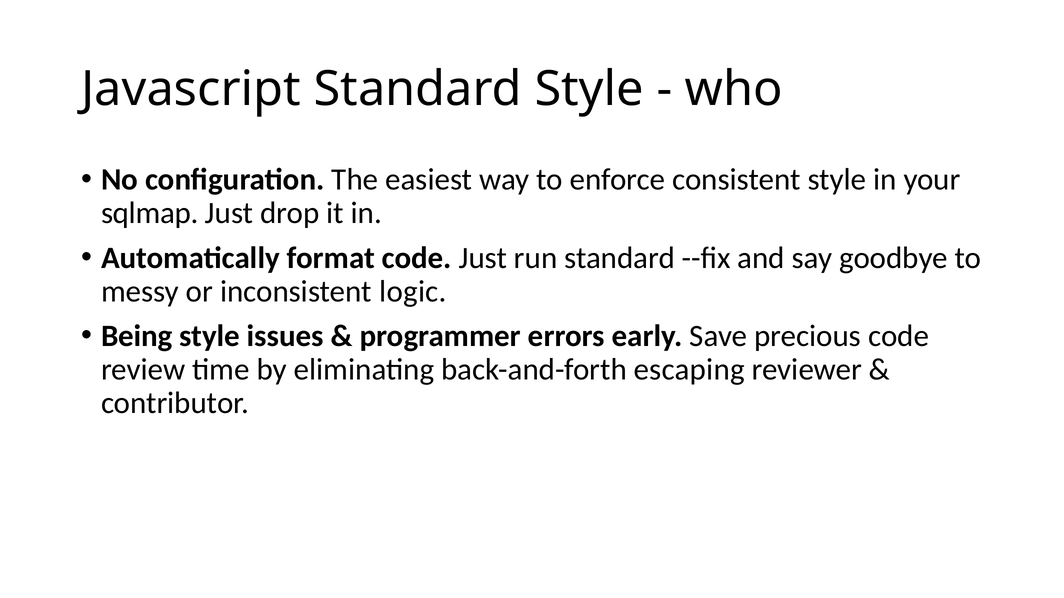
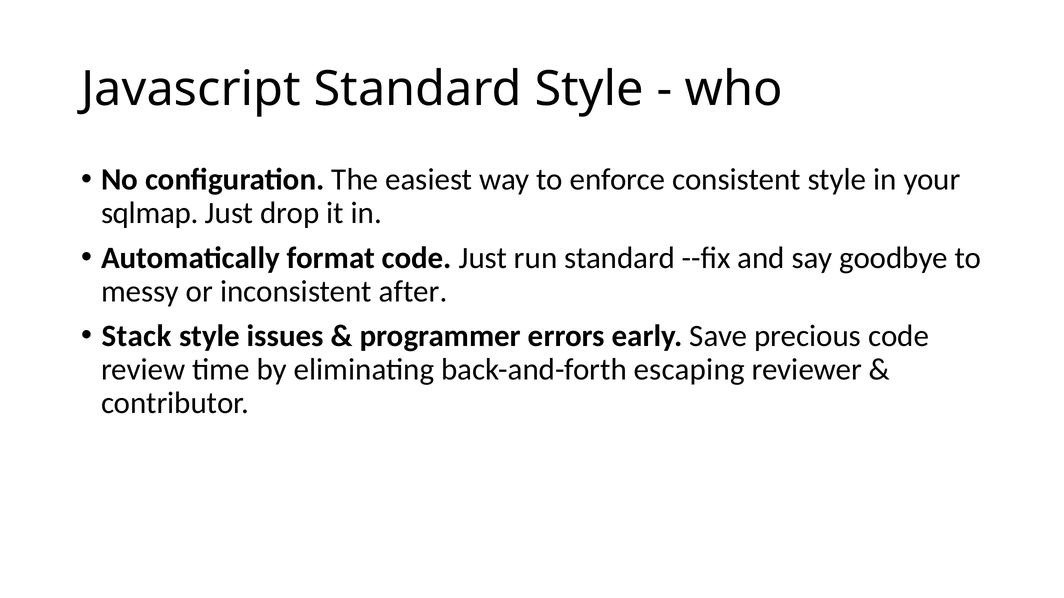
logic: logic -> after
Being: Being -> Stack
